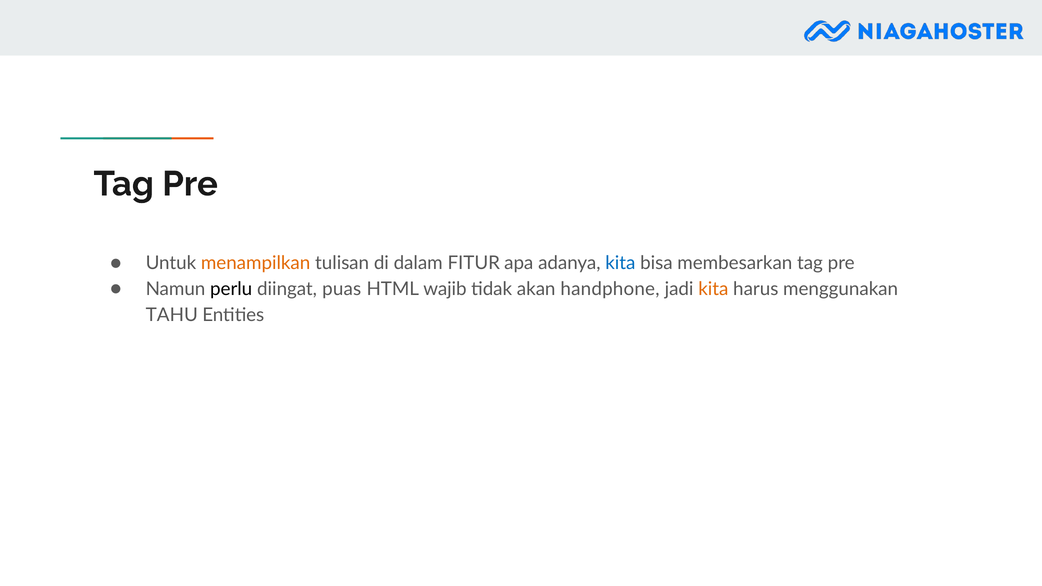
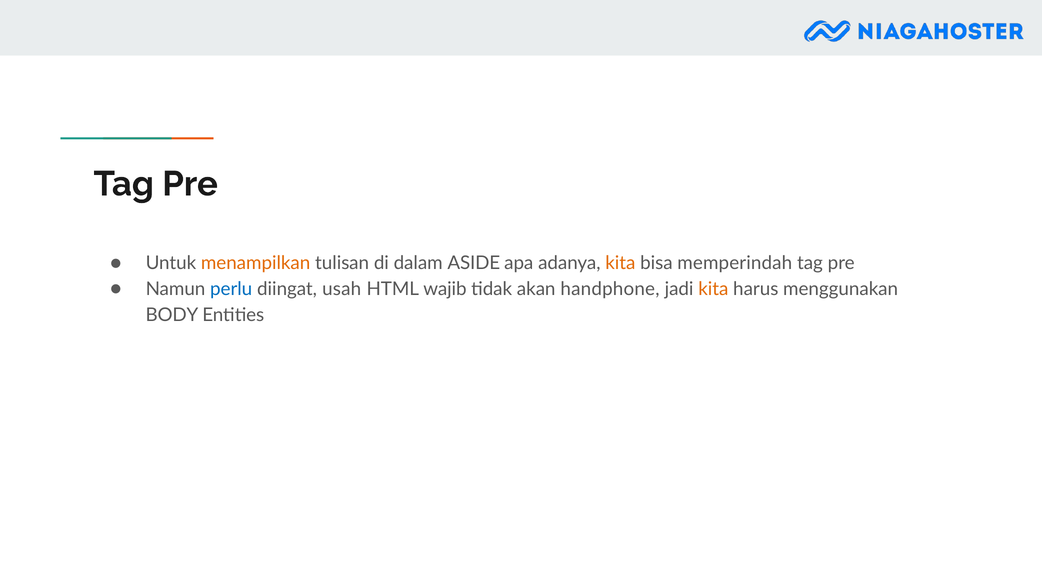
FITUR: FITUR -> ASIDE
kita at (620, 263) colour: blue -> orange
membesarkan: membesarkan -> memperindah
perlu colour: black -> blue
puas: puas -> usah
TAHU: TAHU -> BODY
